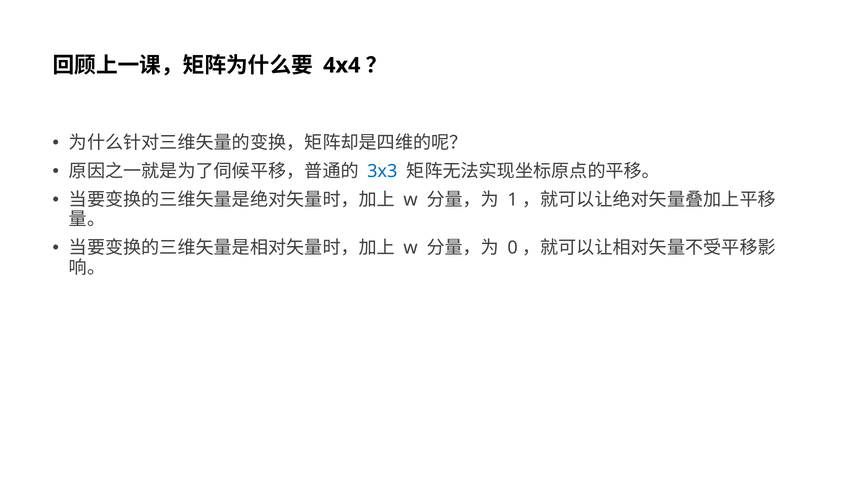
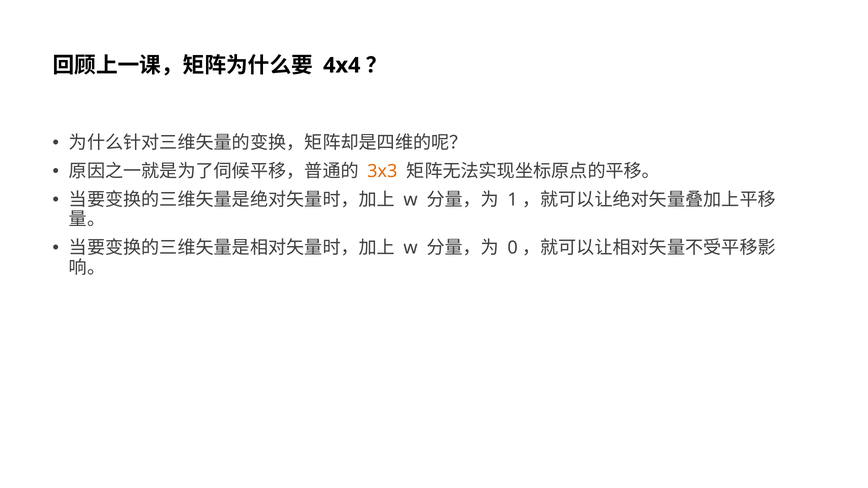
3x3 colour: blue -> orange
